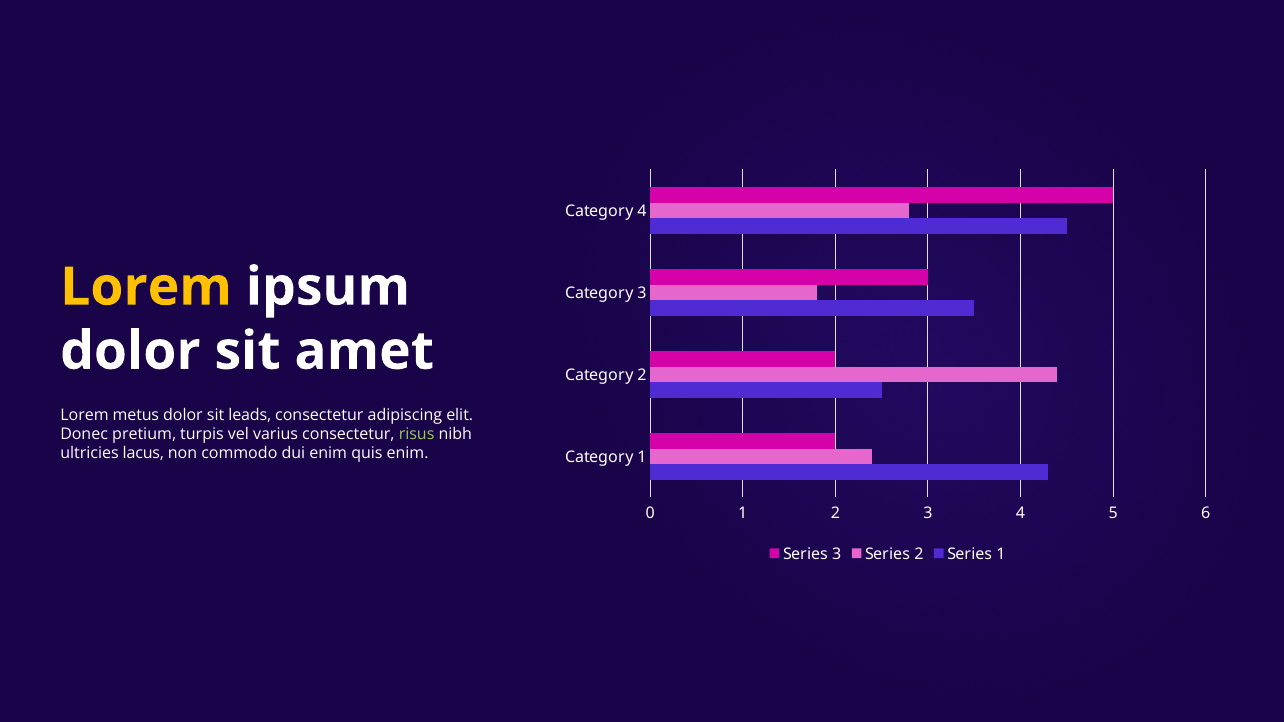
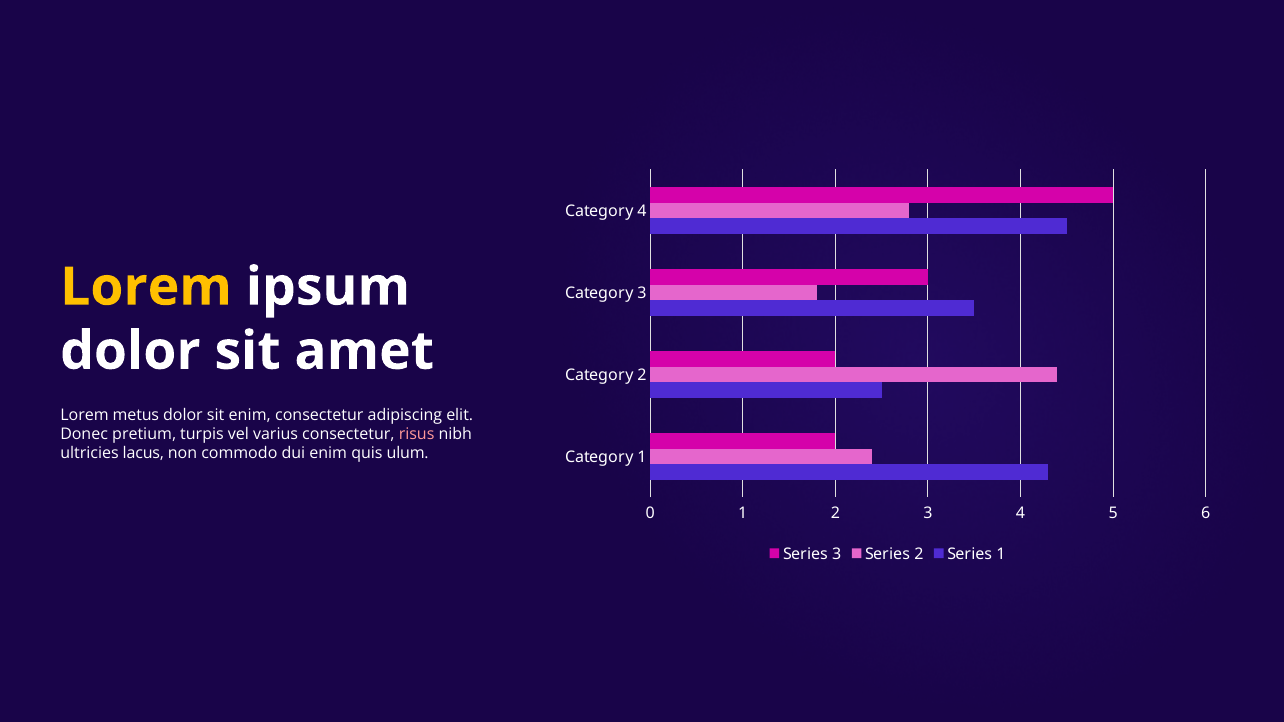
sit leads: leads -> enim
risus colour: light green -> pink
quis enim: enim -> ulum
